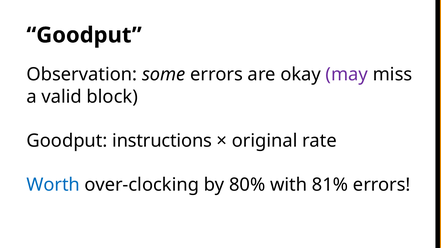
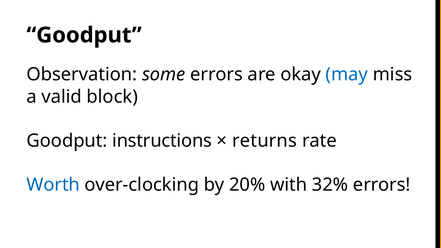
may colour: purple -> blue
original: original -> returns
80%: 80% -> 20%
81%: 81% -> 32%
